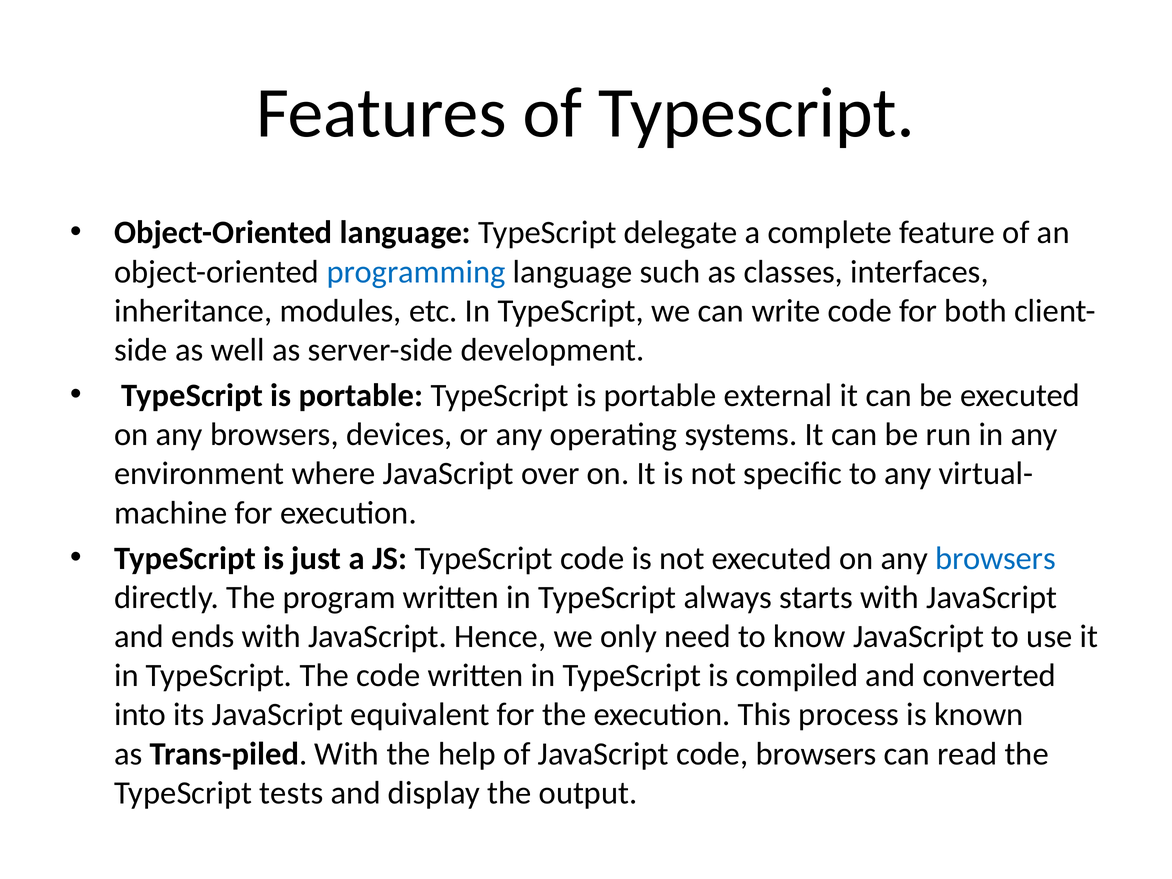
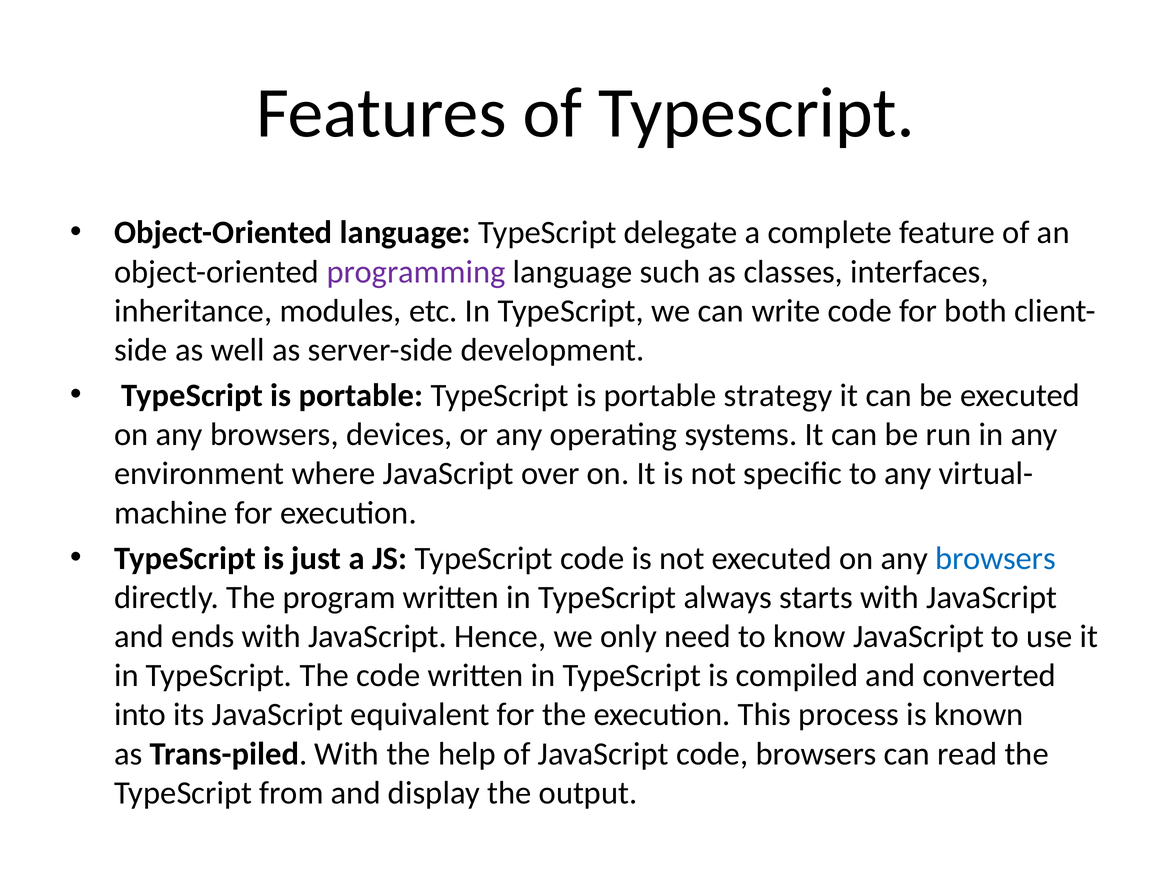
programming colour: blue -> purple
external: external -> strategy
tests: tests -> from
